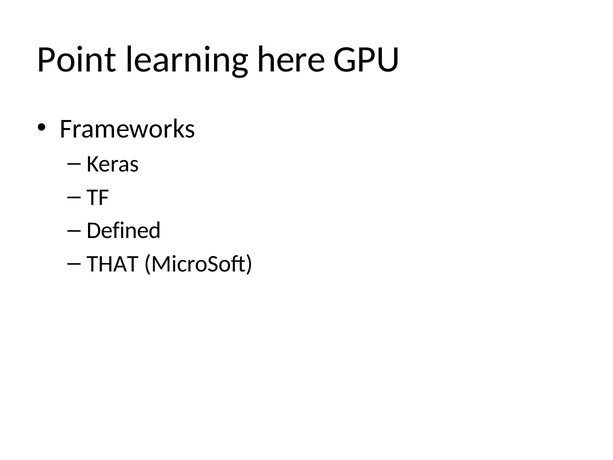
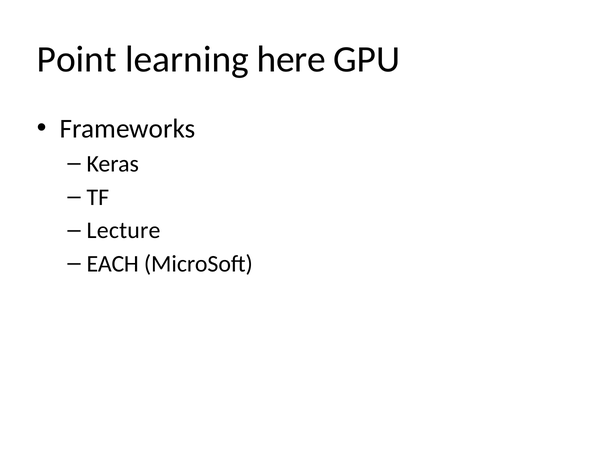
Defined: Defined -> Lecture
THAT: THAT -> EACH
